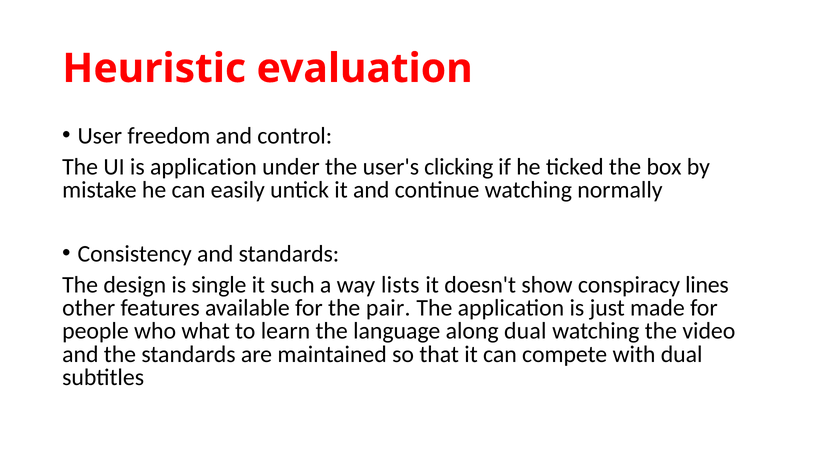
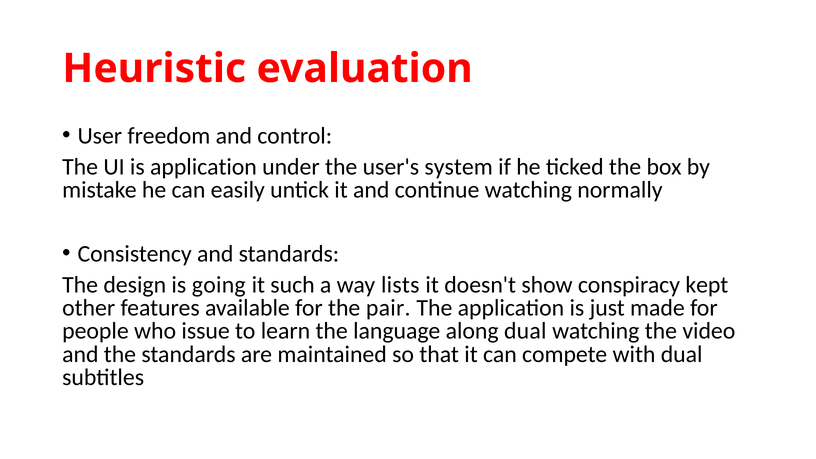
clicking: clicking -> system
single: single -> going
lines: lines -> kept
what: what -> issue
